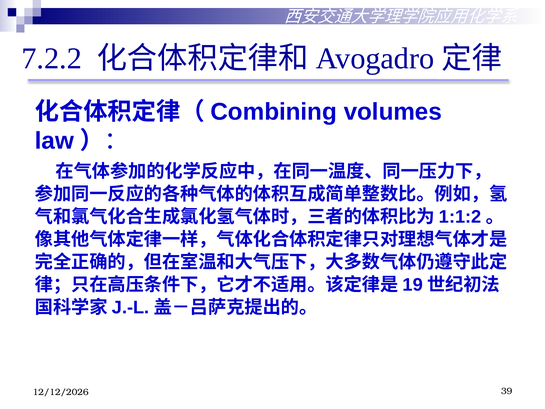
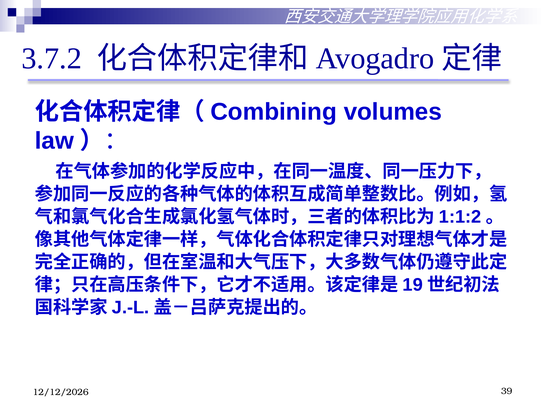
7.2.2: 7.2.2 -> 3.7.2
